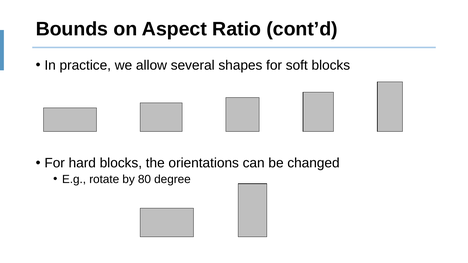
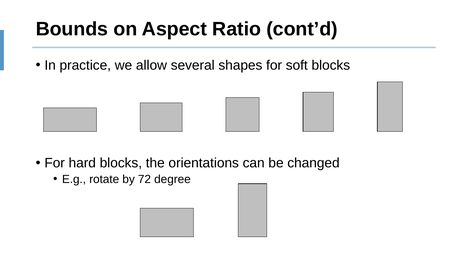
80: 80 -> 72
